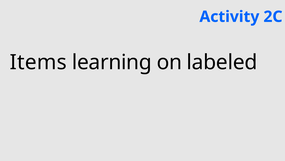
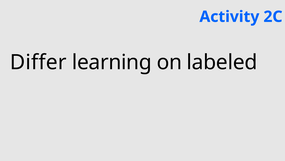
Items: Items -> Differ
